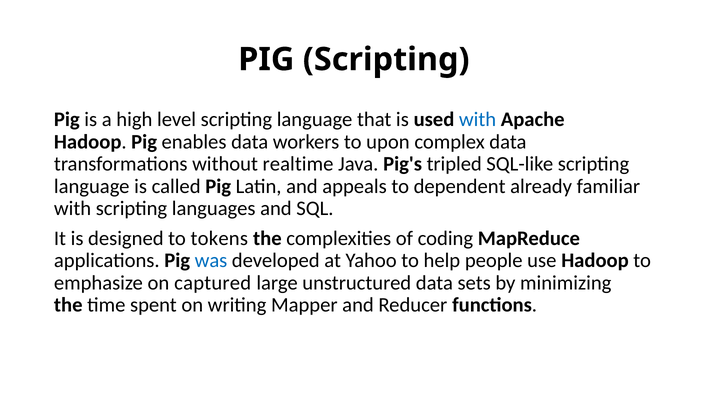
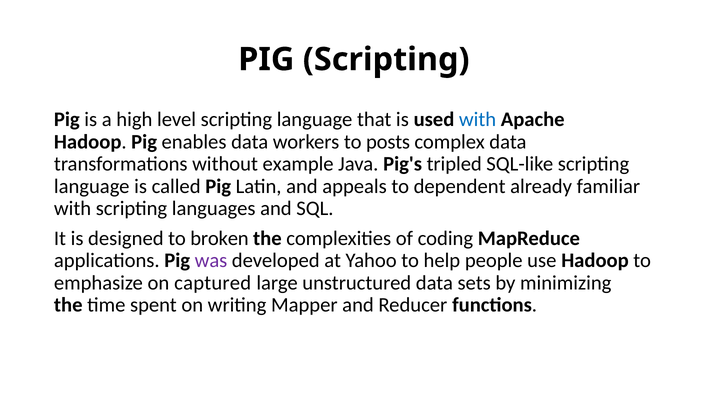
upon: upon -> posts
realtime: realtime -> example
tokens: tokens -> broken
was colour: blue -> purple
